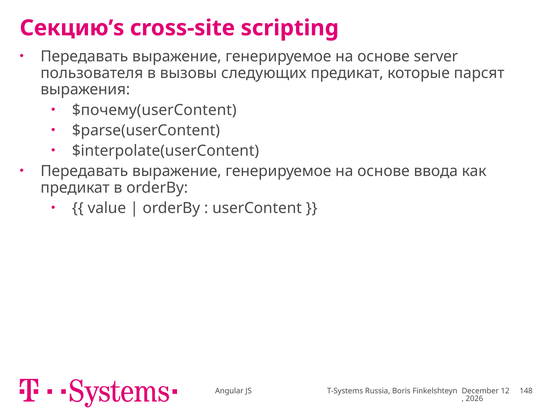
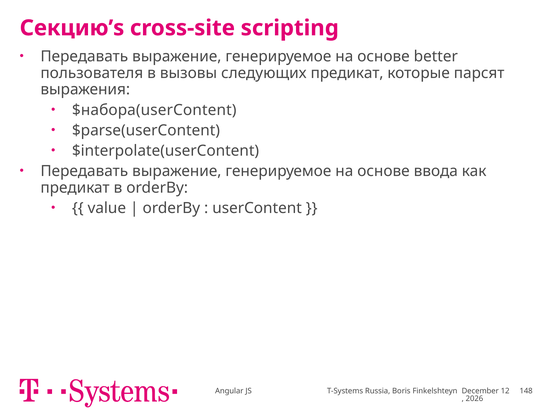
server: server -> better
$почему(userContent: $почему(userContent -> $набора(userContent
